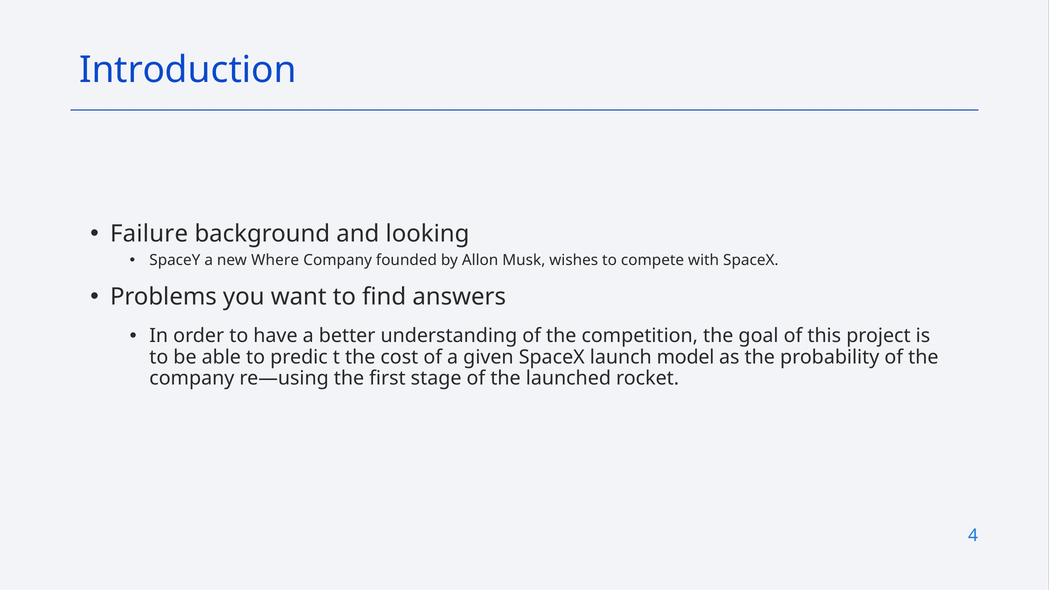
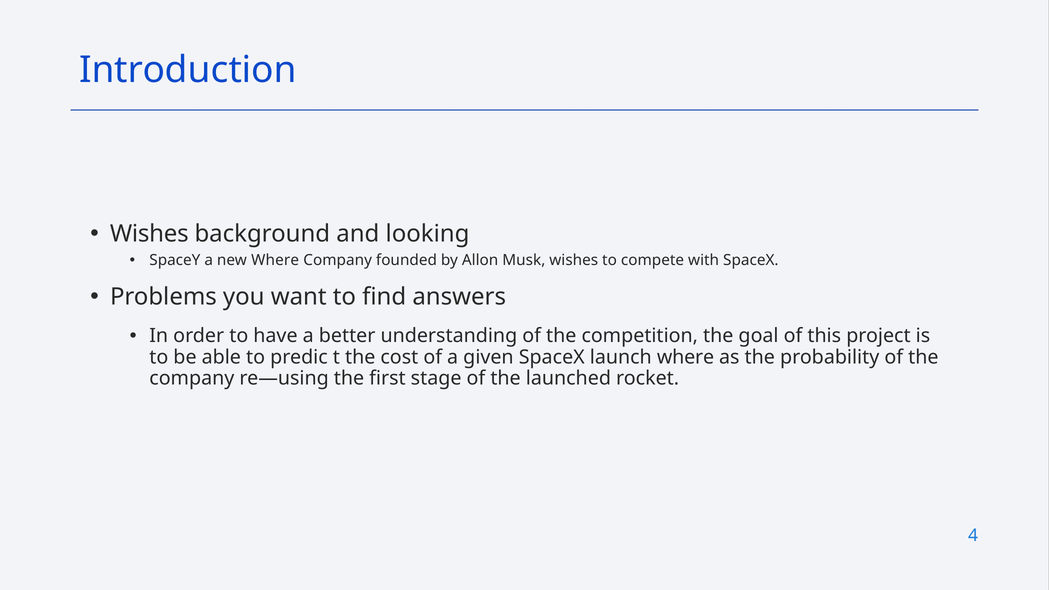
Failure at (149, 234): Failure -> Wishes
launch model: model -> where
